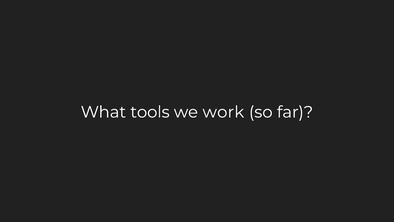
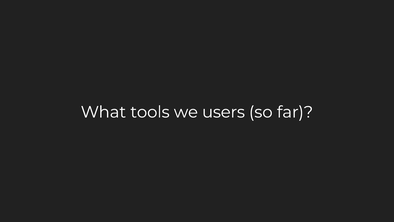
work: work -> users
